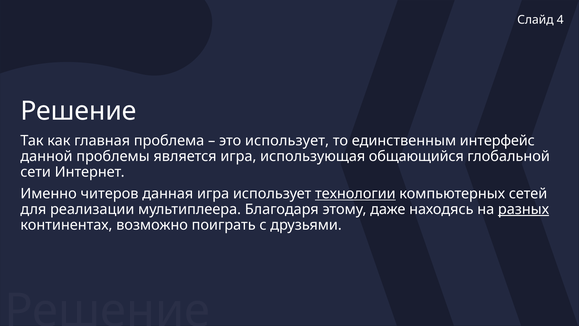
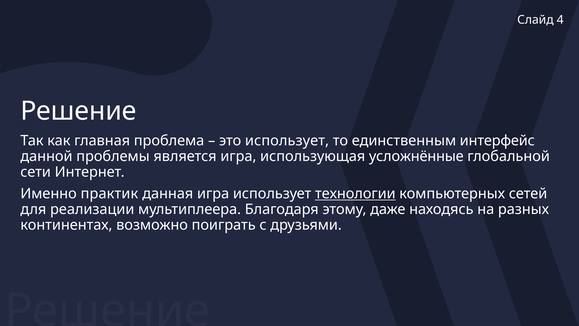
общающийся: общающийся -> усложнённые
читеров: читеров -> практик
разных underline: present -> none
